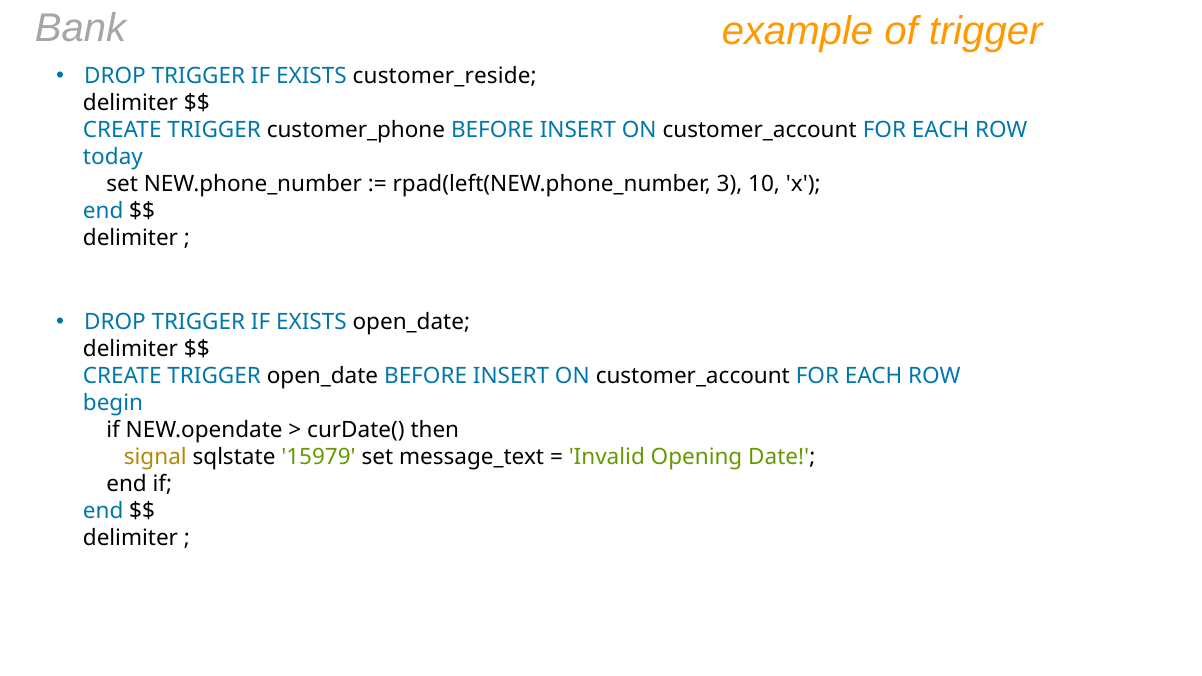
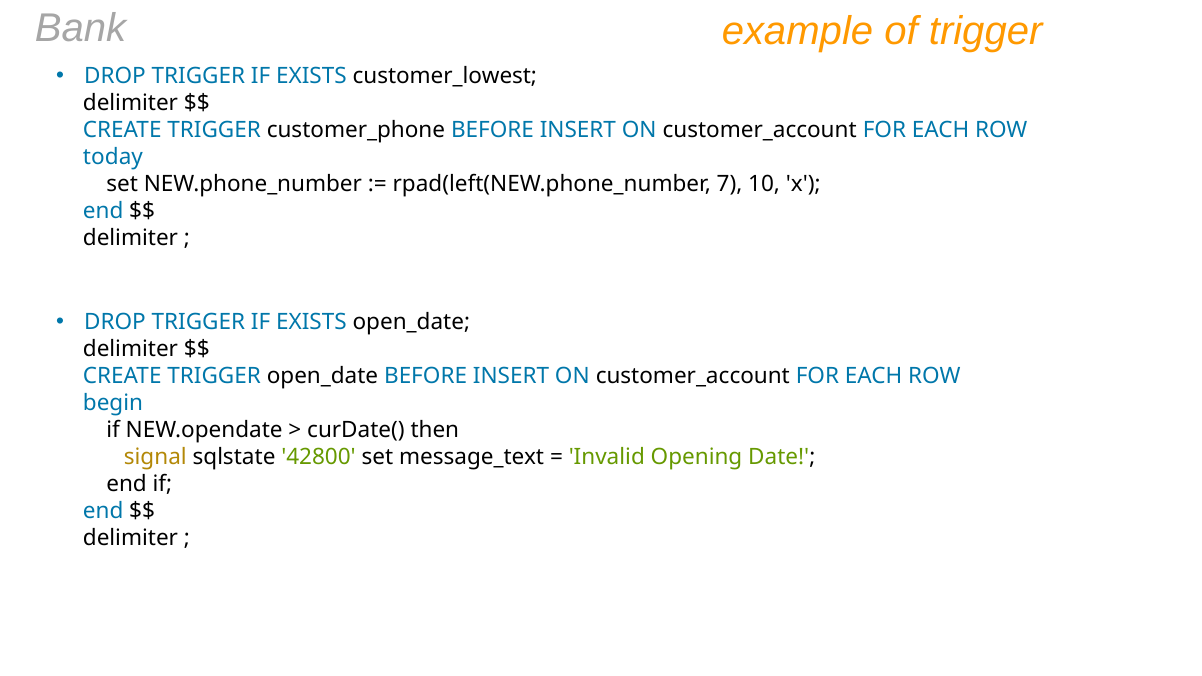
customer_reside: customer_reside -> customer_lowest
3: 3 -> 7
15979: 15979 -> 42800
